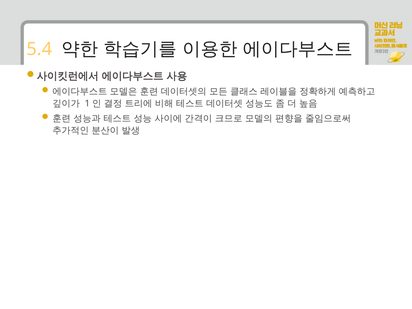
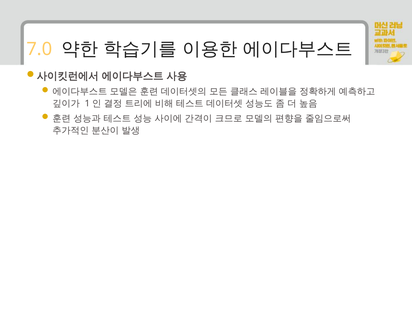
5.4: 5.4 -> 7.0
